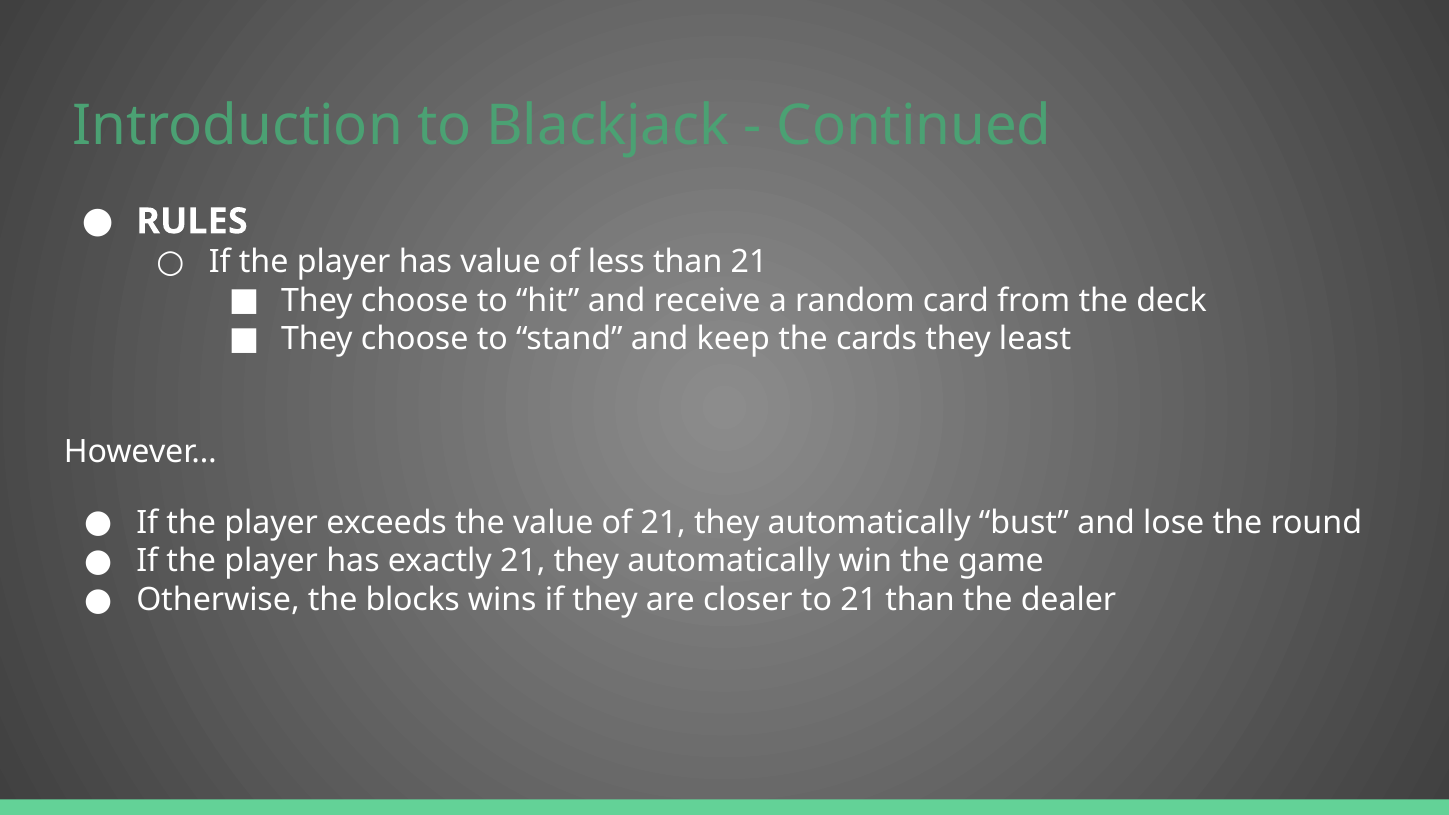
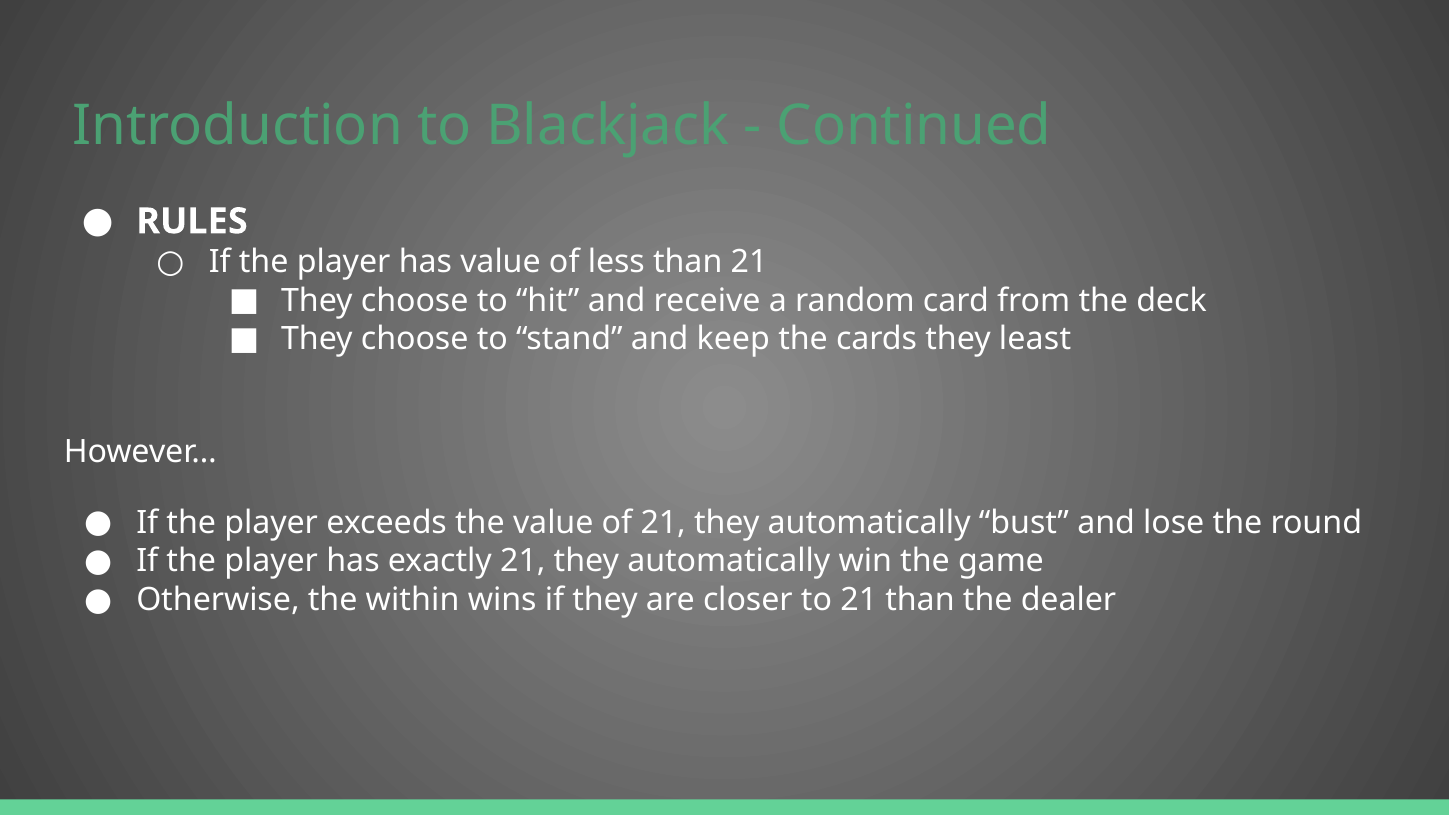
blocks: blocks -> within
